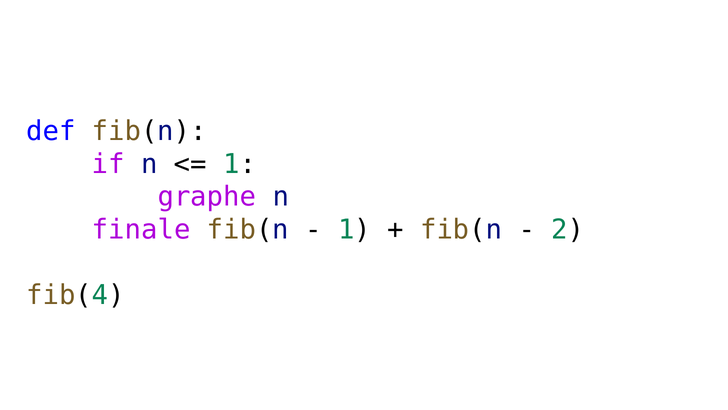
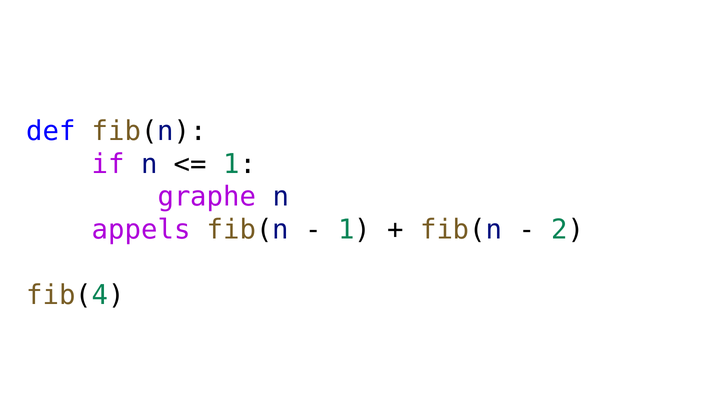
finale: finale -> appels
